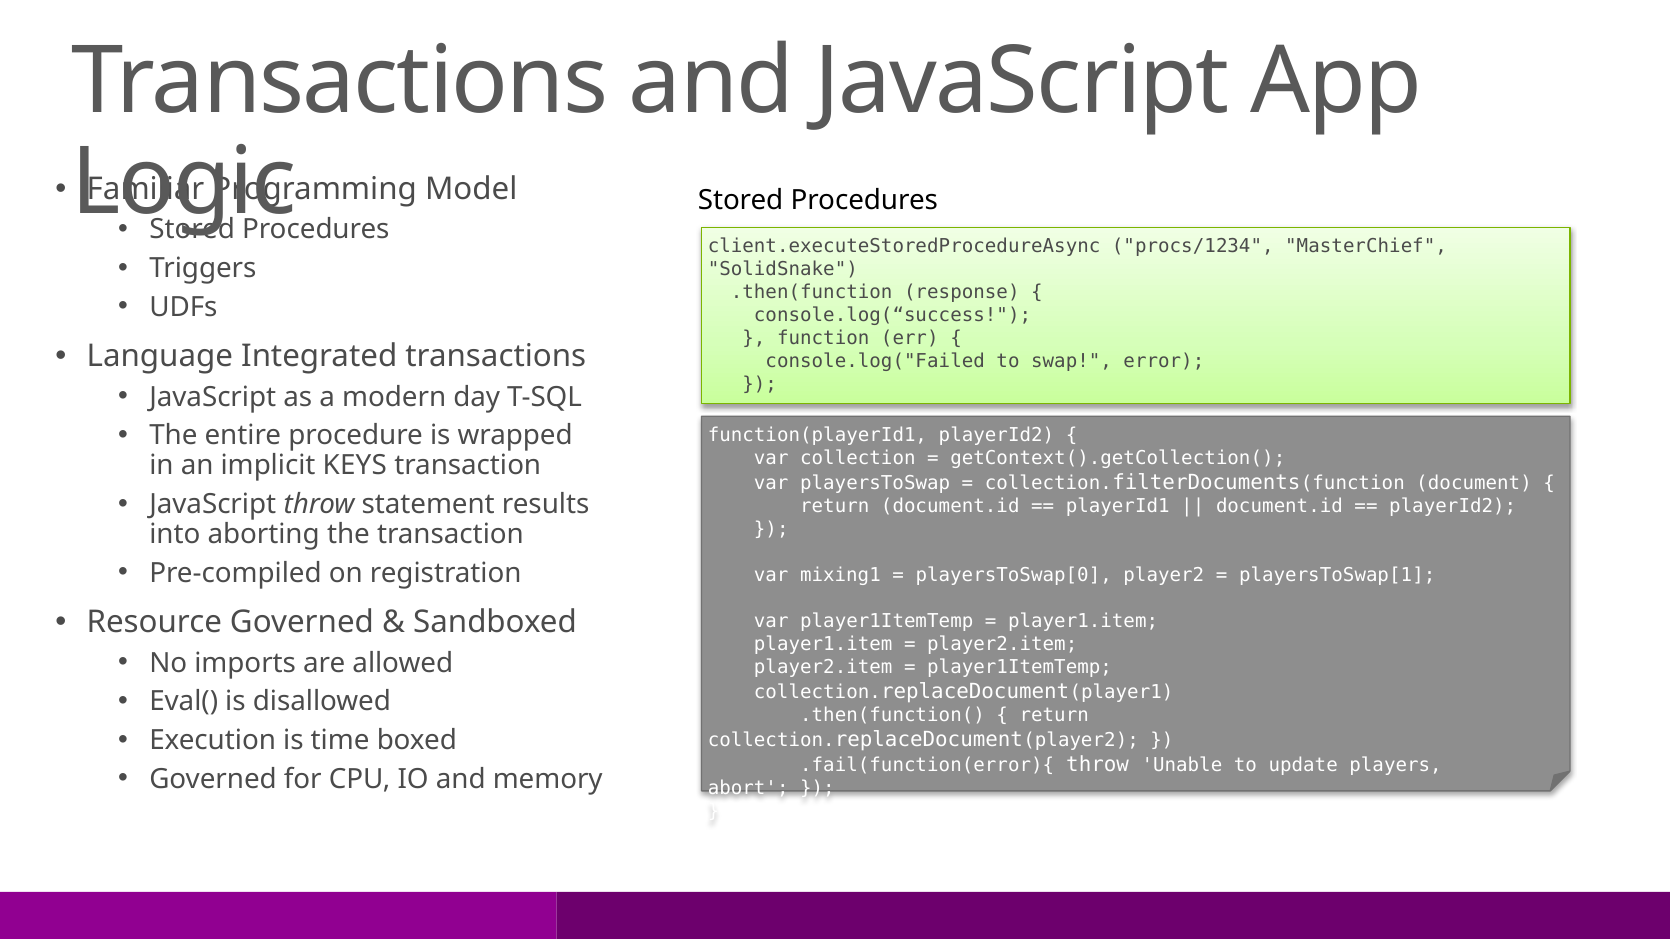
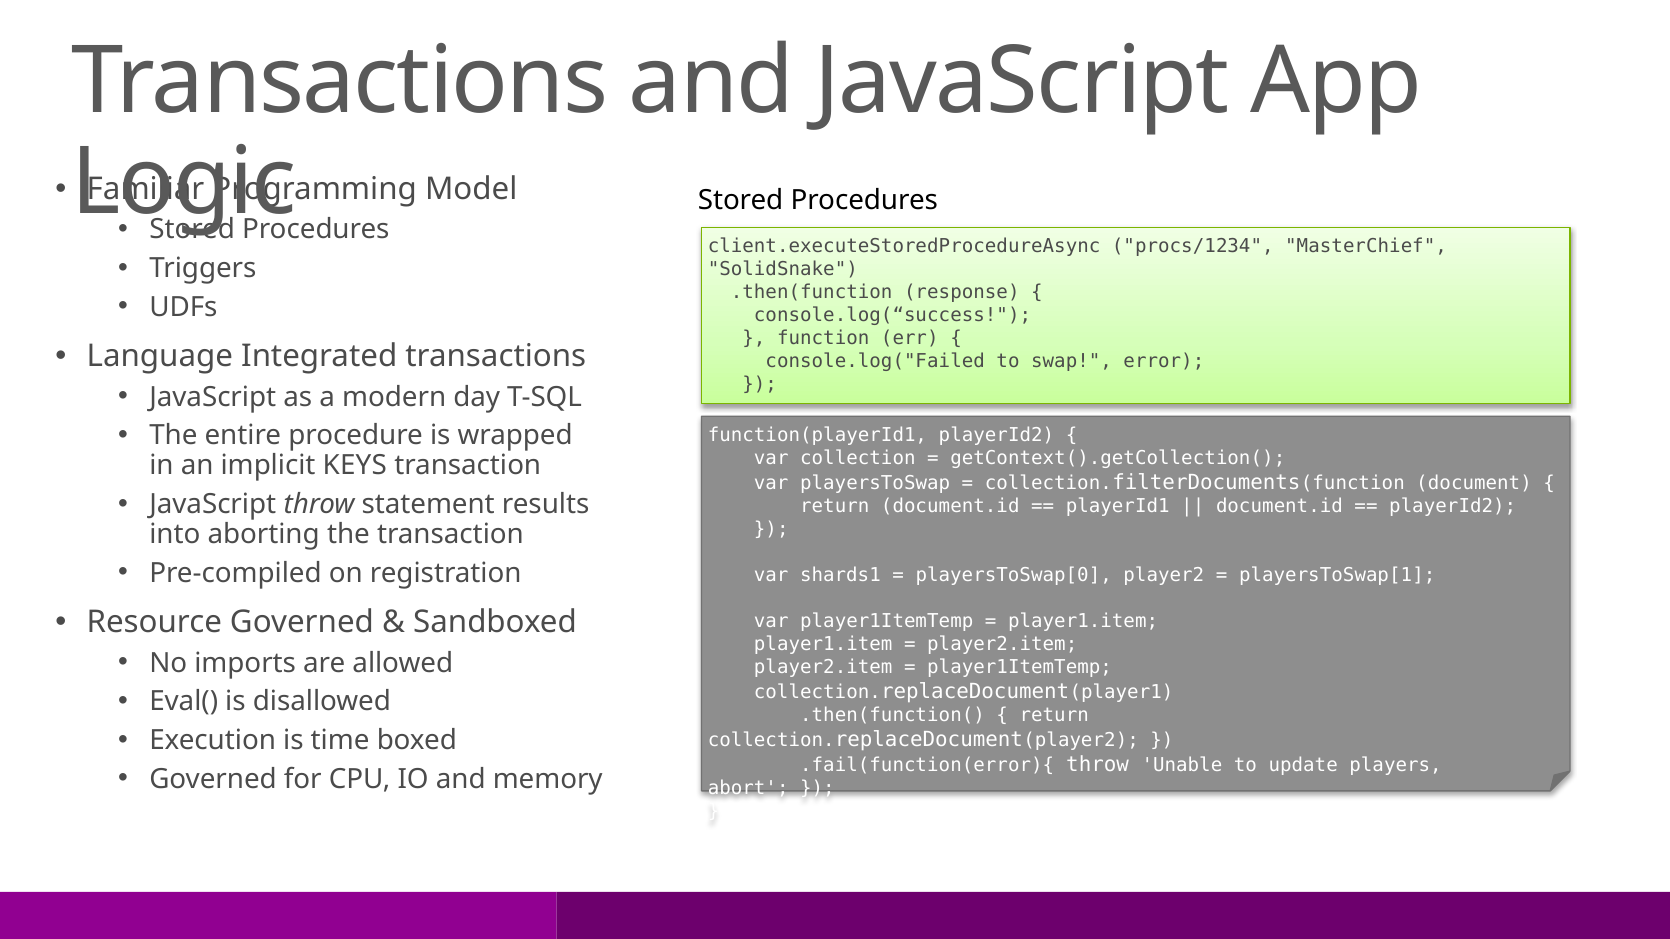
mixing1: mixing1 -> shards1
